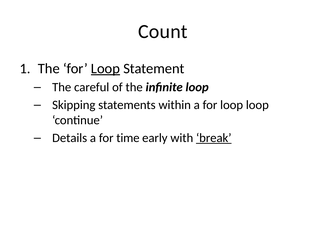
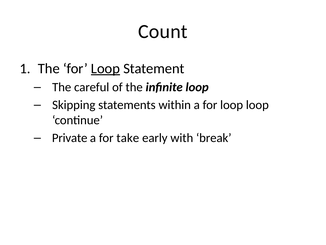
Details: Details -> Private
time: time -> take
break underline: present -> none
